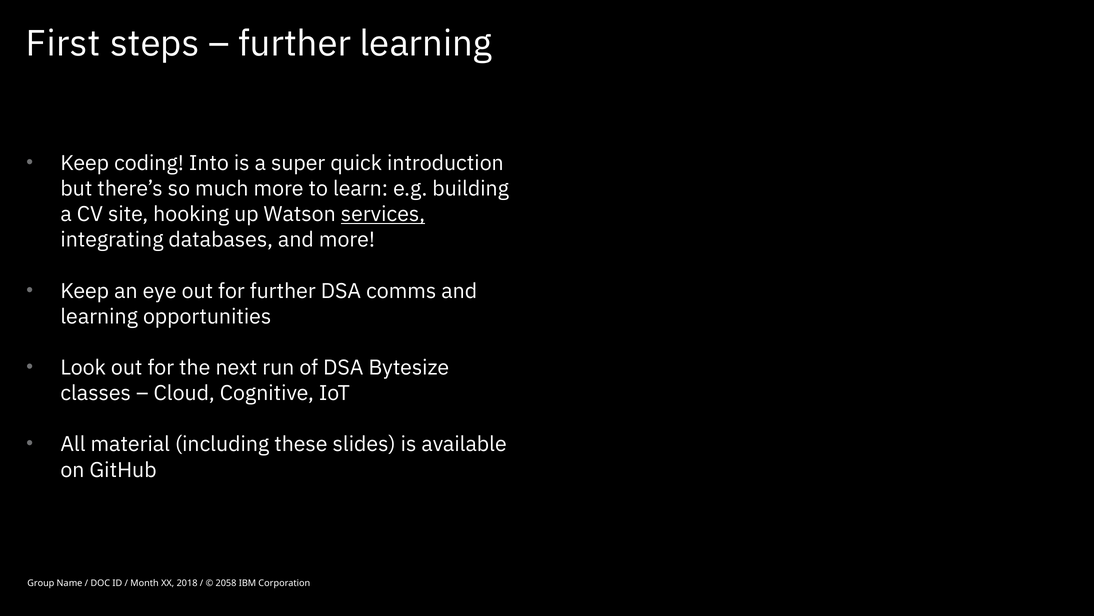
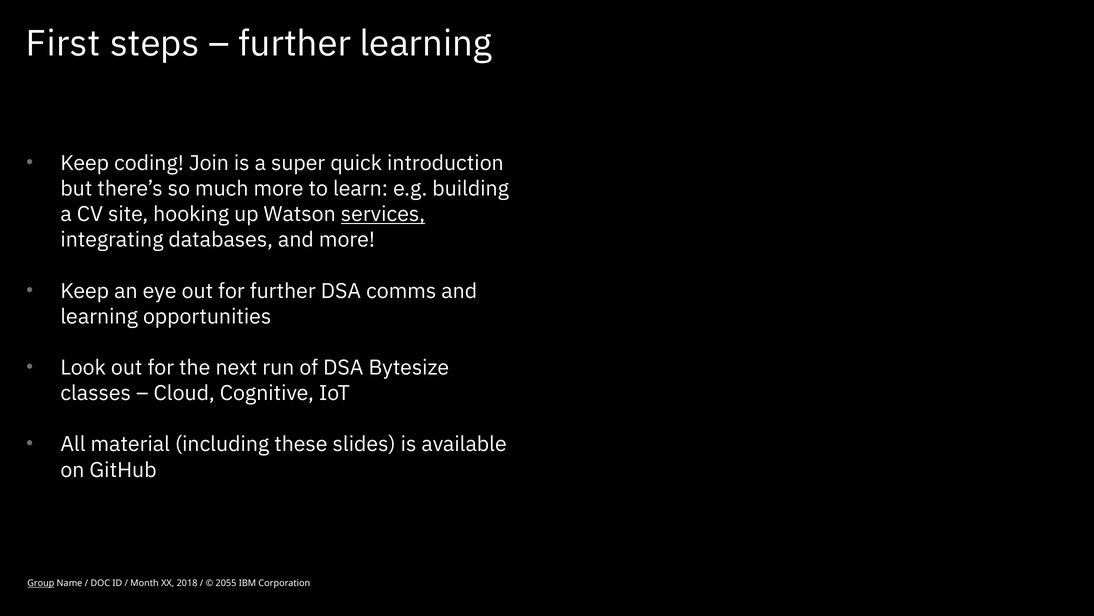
Into: Into -> Join
Group underline: none -> present
2058: 2058 -> 2055
